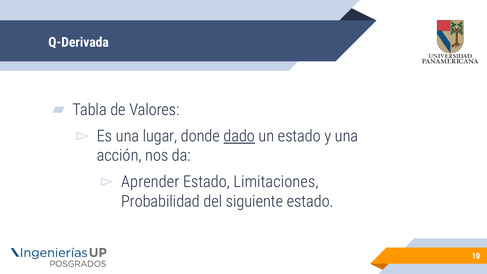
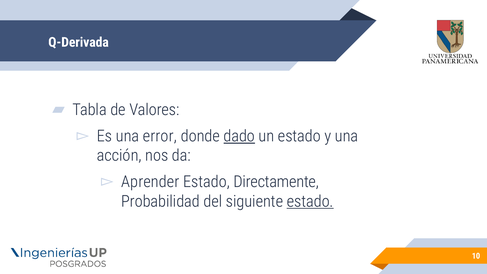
lugar: lugar -> error
Limitaciones: Limitaciones -> Directamente
estado at (310, 201) underline: none -> present
